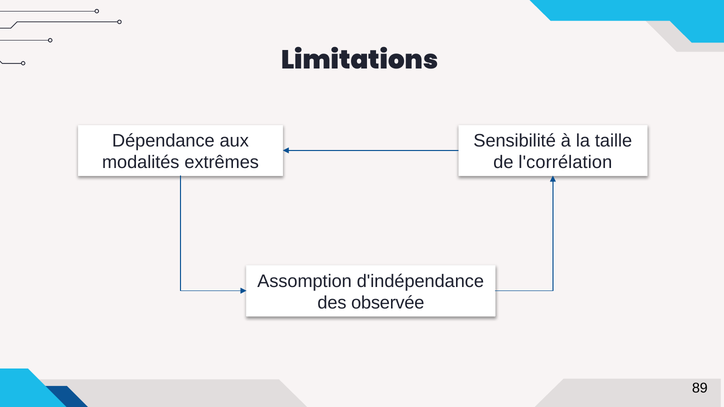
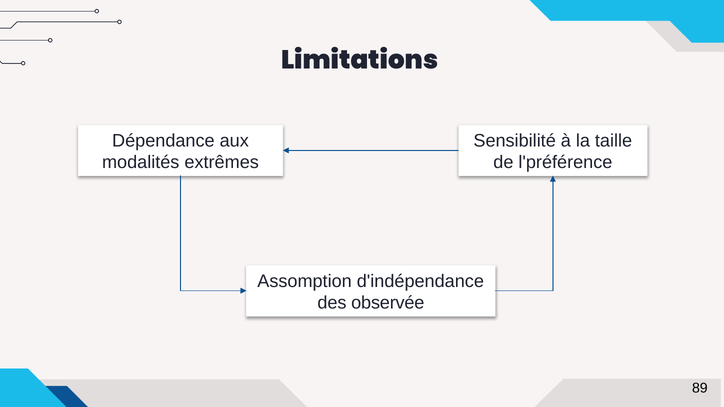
l'corrélation: l'corrélation -> l'préférence
